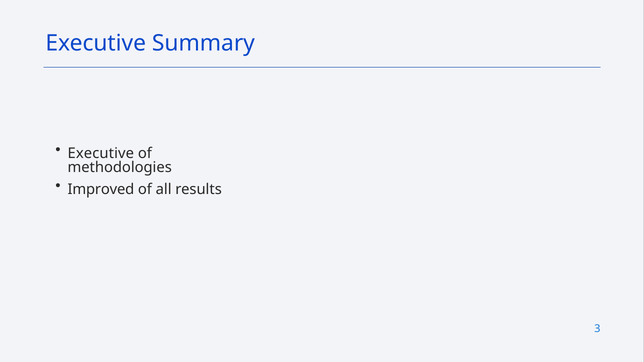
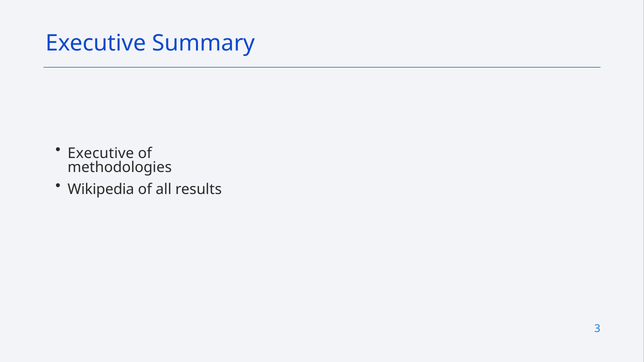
Improved: Improved -> Wikipedia
